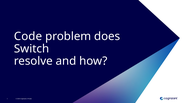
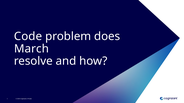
Switch: Switch -> March
